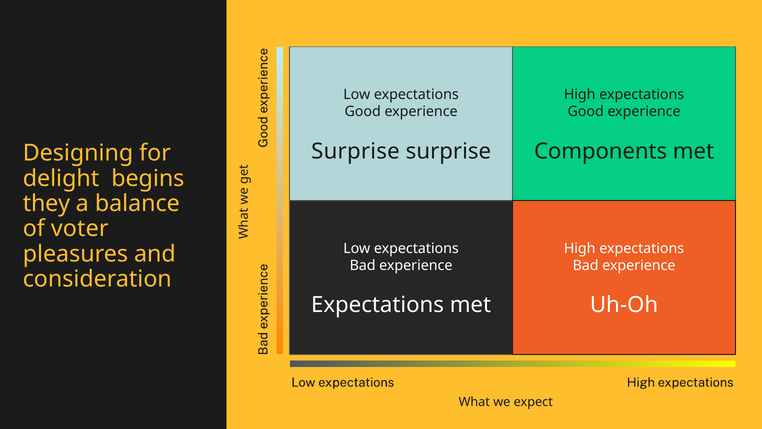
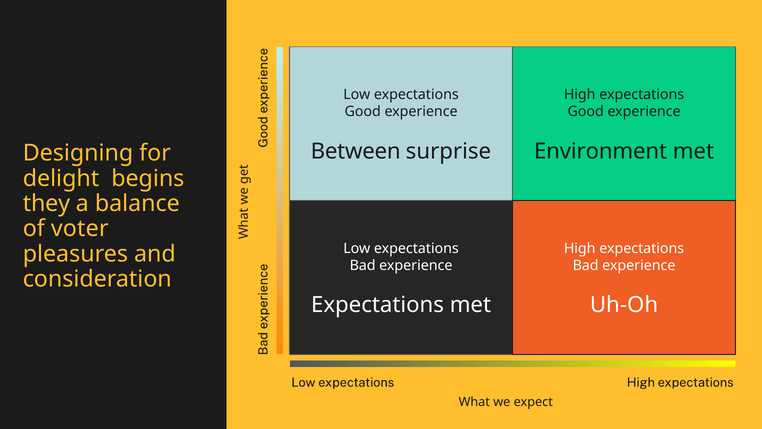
Surprise at (355, 151): Surprise -> Between
Components: Components -> Environment
